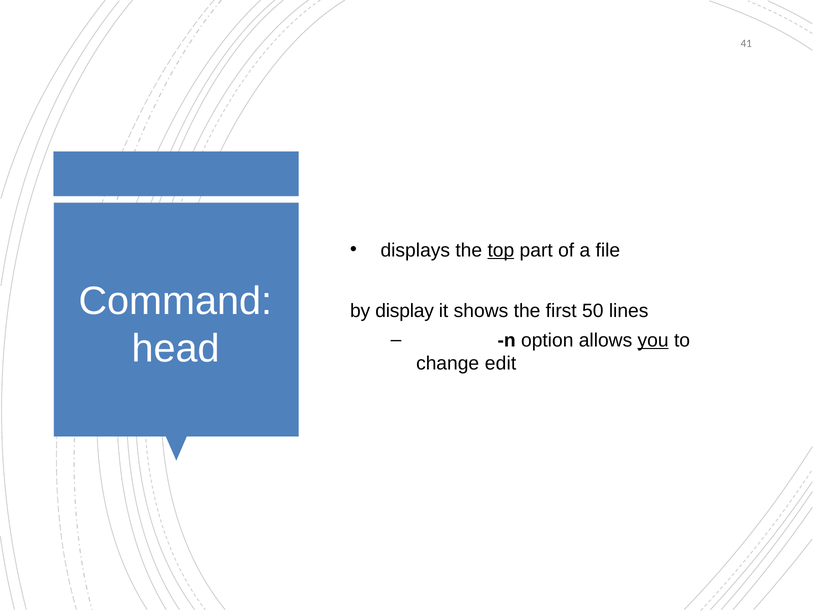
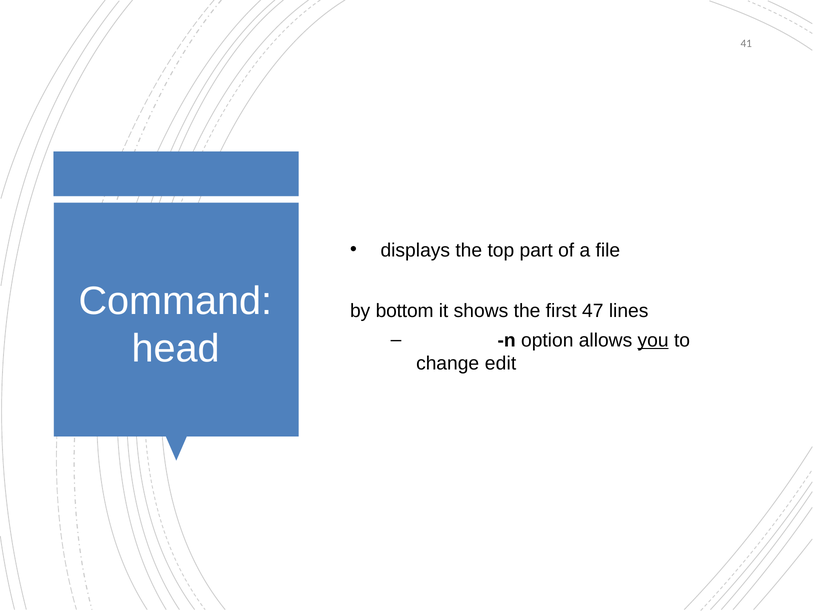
top underline: present -> none
display: display -> bottom
50: 50 -> 47
